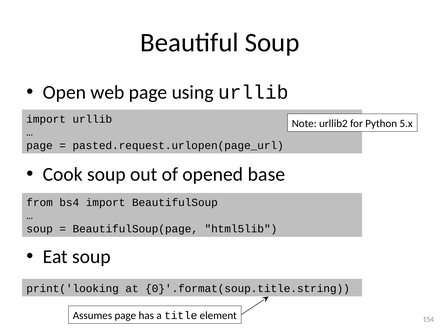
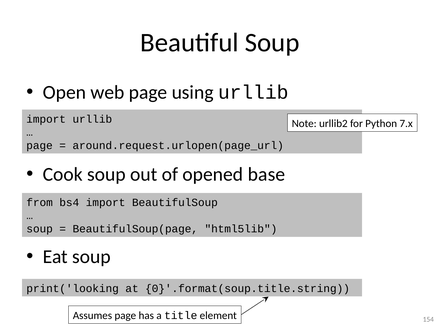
5.x: 5.x -> 7.x
pasted.request.urlopen(page_url: pasted.request.urlopen(page_url -> around.request.urlopen(page_url
